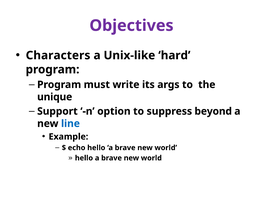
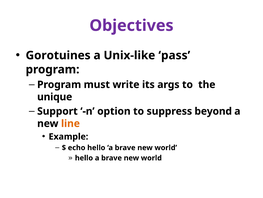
Characters: Characters -> Gorotuines
hard: hard -> pass
line colour: blue -> orange
